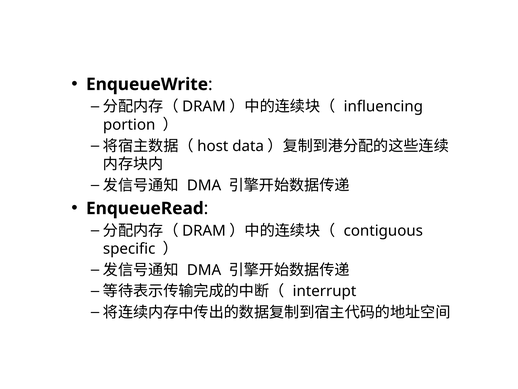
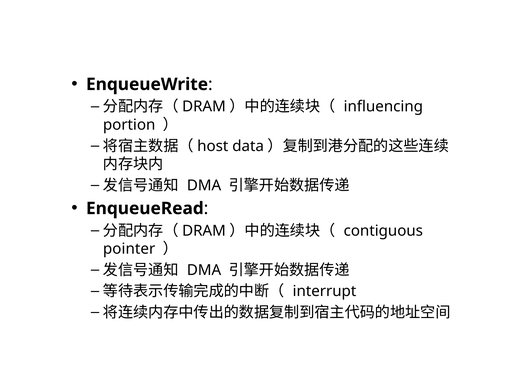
specific: specific -> pointer
